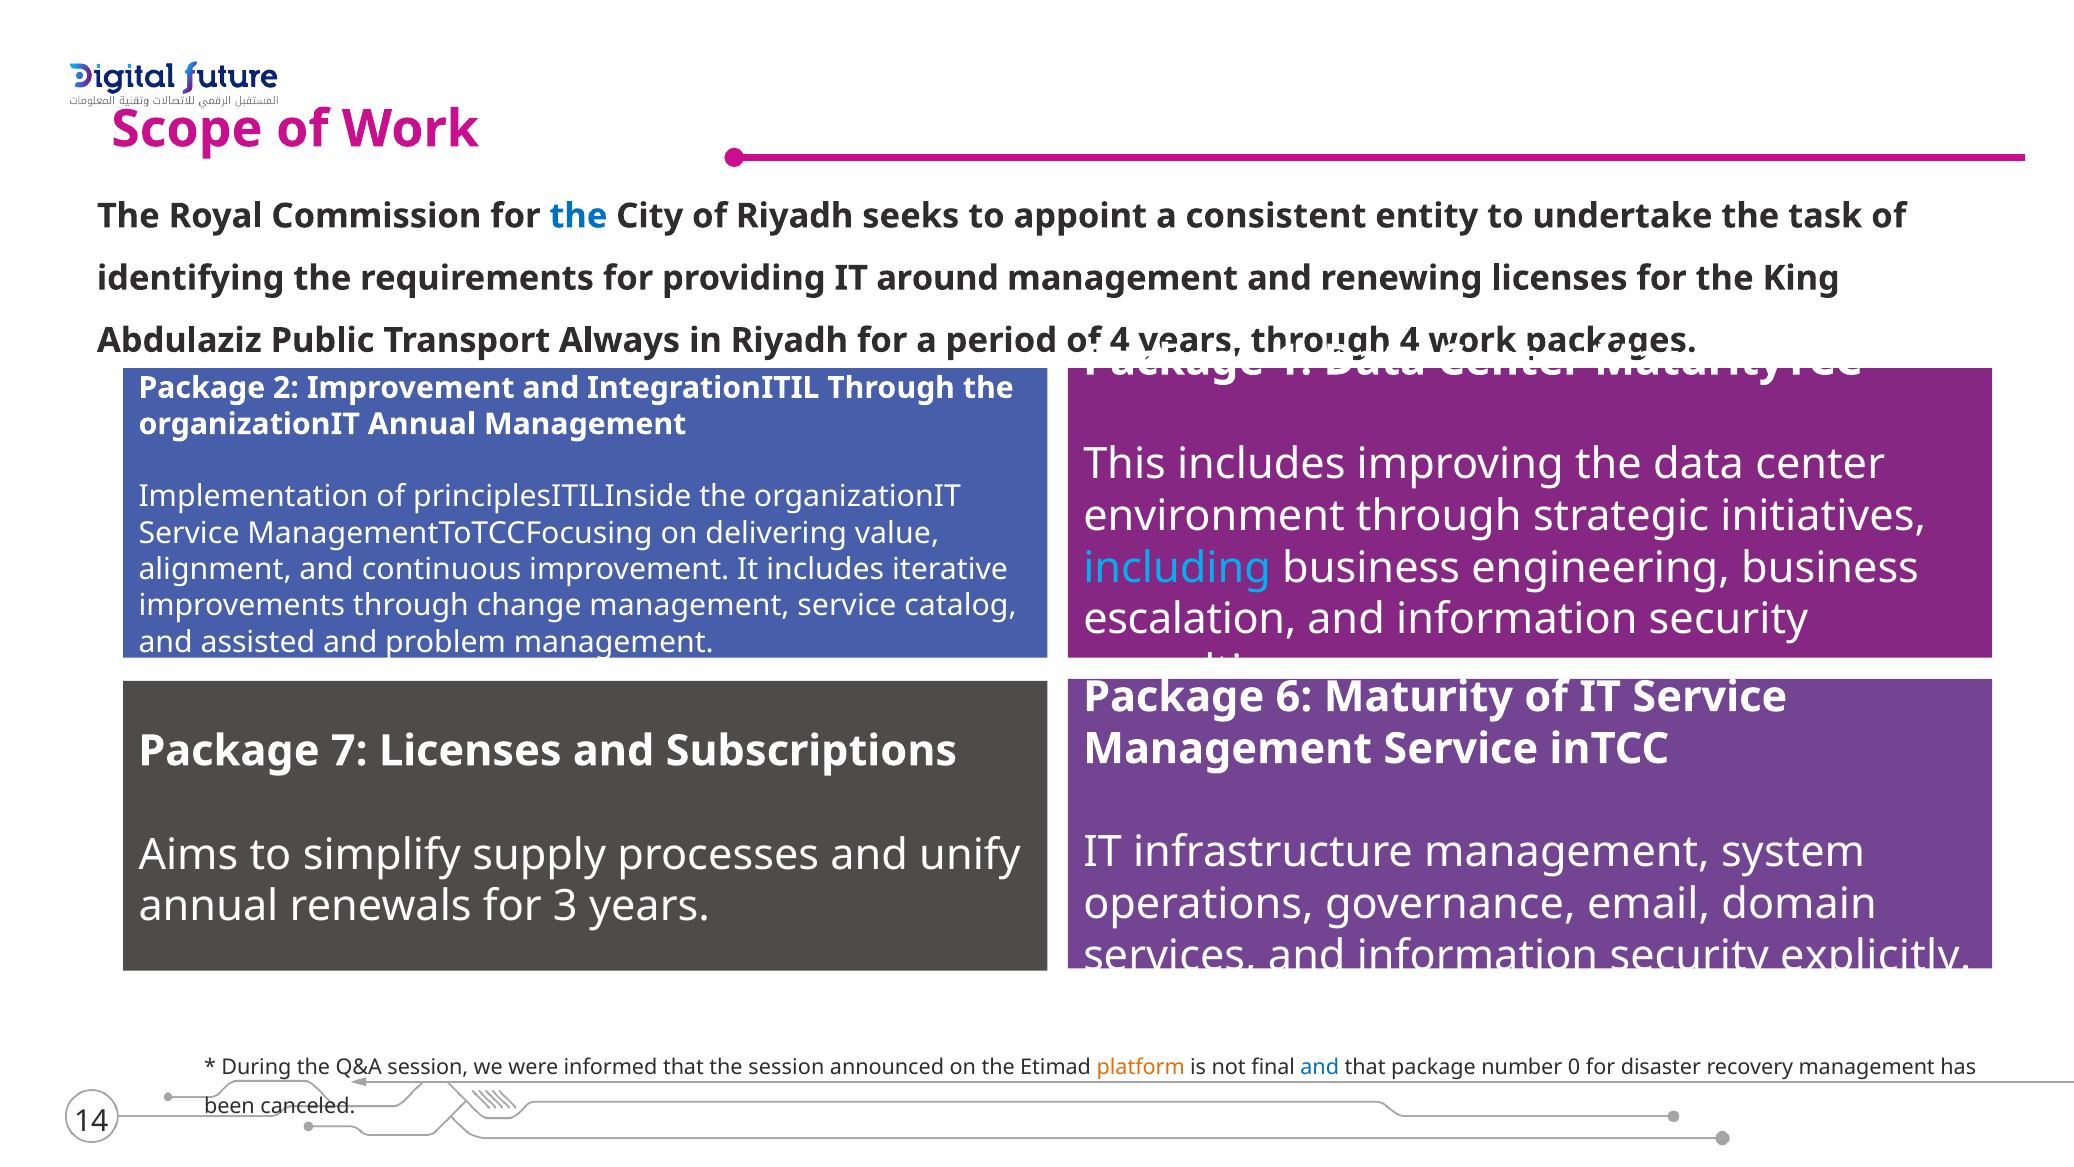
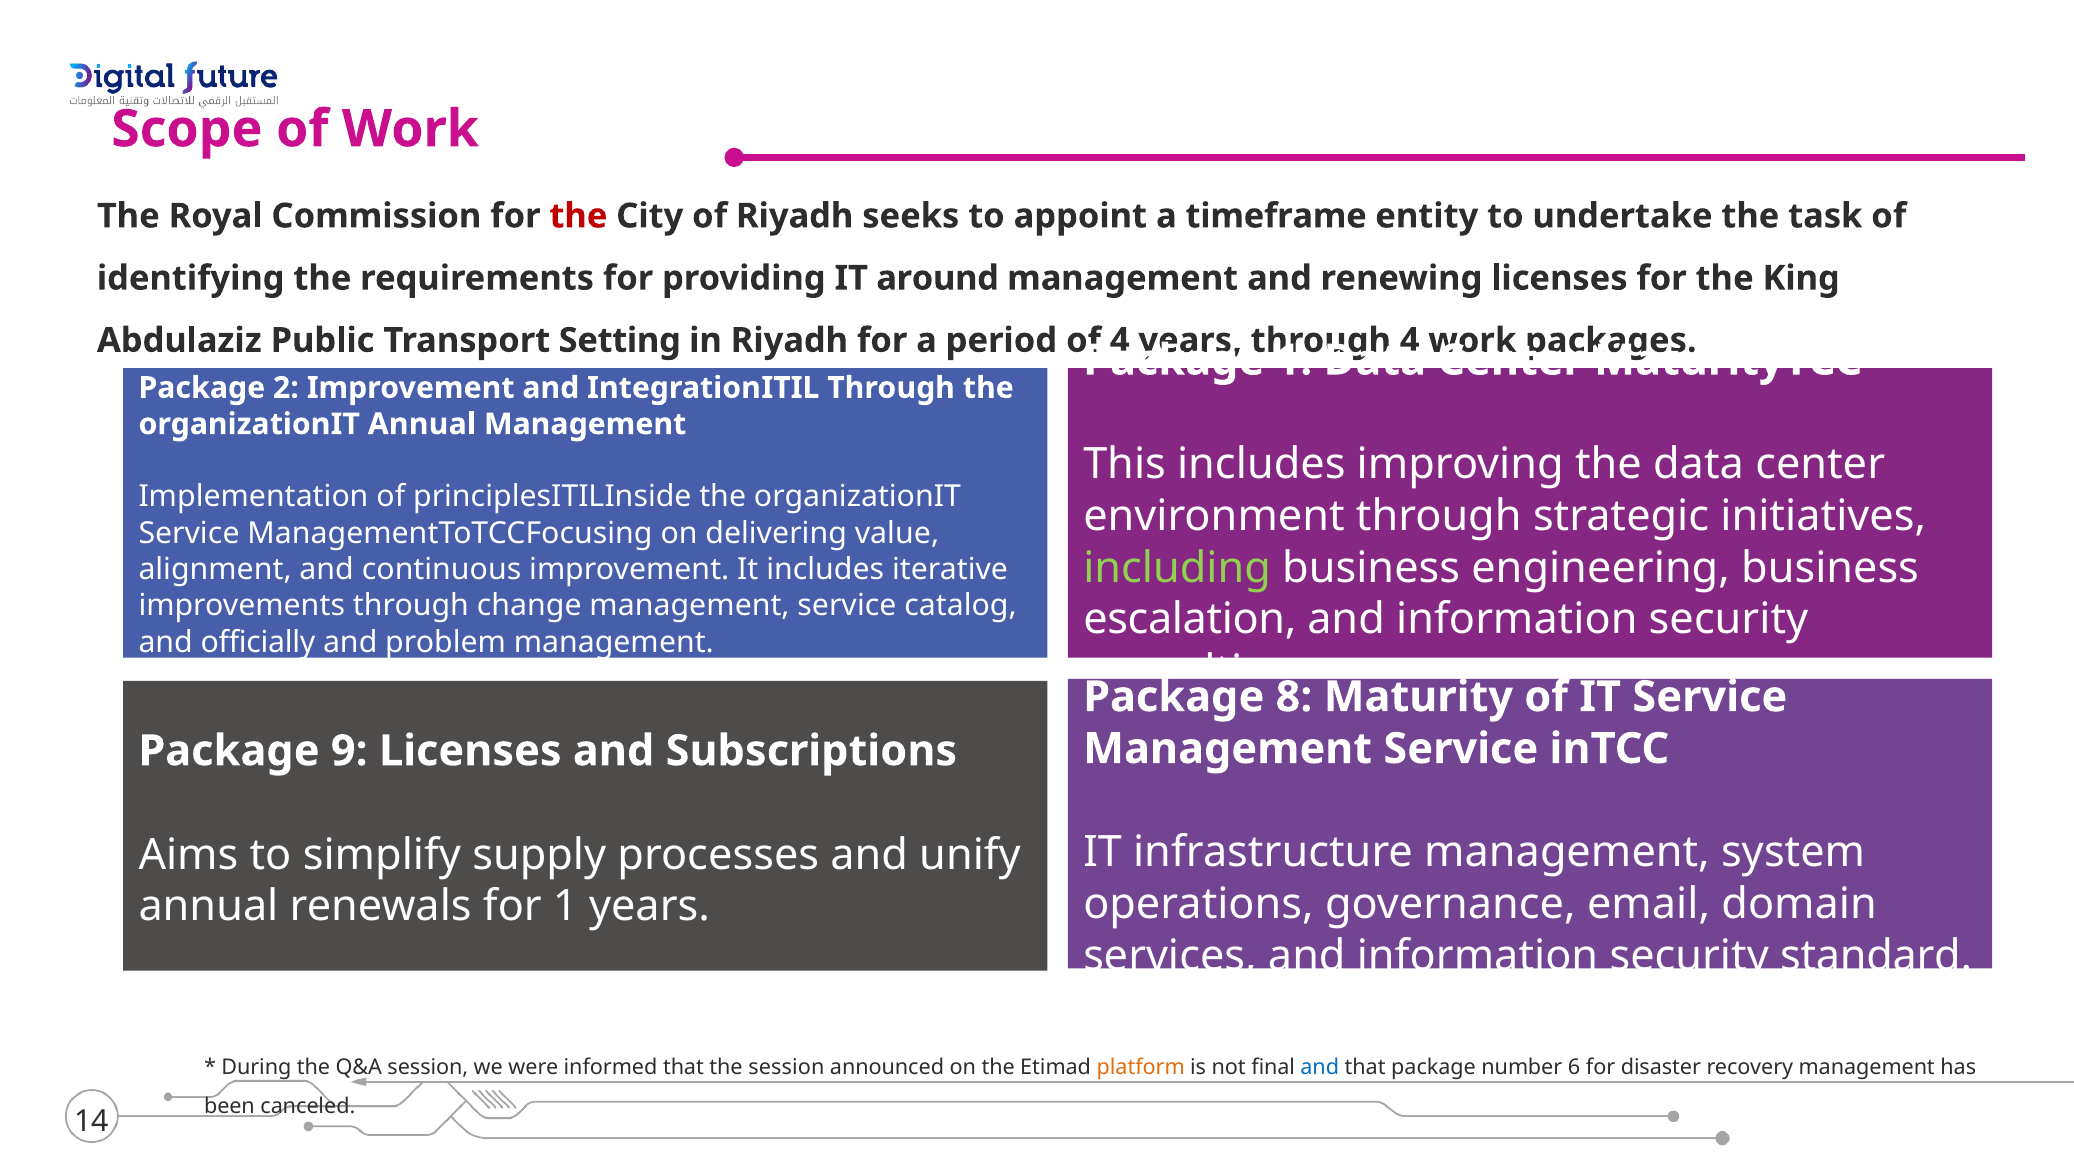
the at (578, 216) colour: blue -> red
consistent: consistent -> timeframe
Always: Always -> Setting
including colour: light blue -> light green
assisted: assisted -> officially
6: 6 -> 8
7: 7 -> 9
for 3: 3 -> 1
explicitly: explicitly -> standard
0: 0 -> 6
